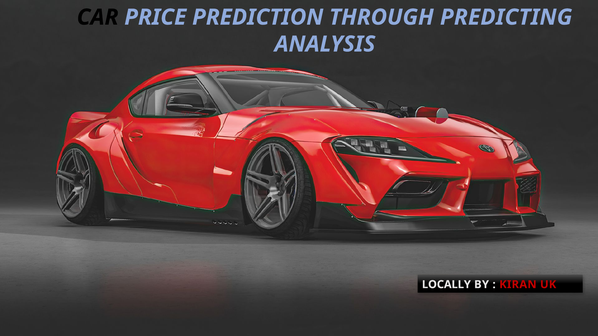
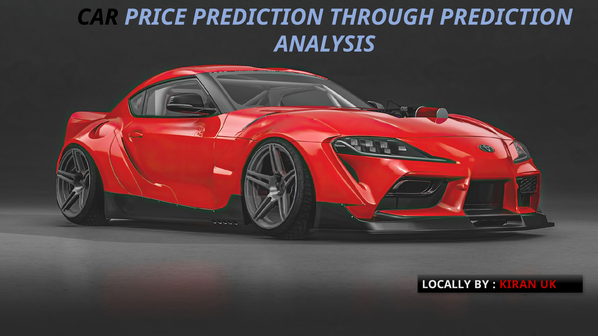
THROUGH PREDICTING: PREDICTING -> PREDICTION
